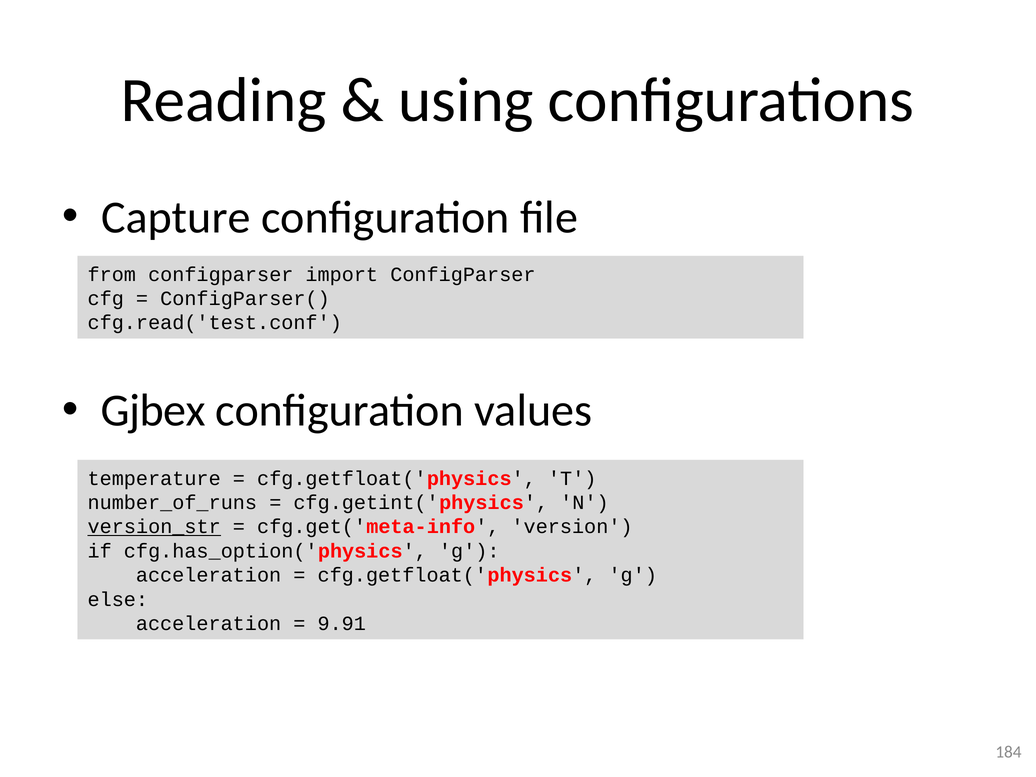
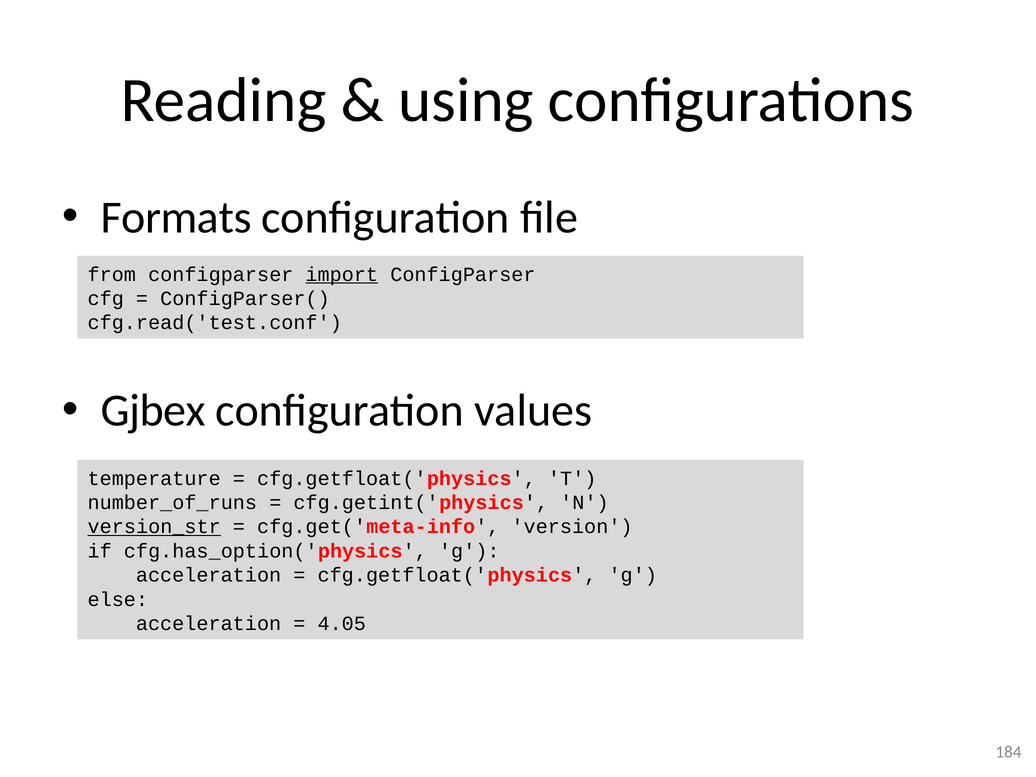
Capture: Capture -> Formats
import underline: none -> present
9.91: 9.91 -> 4.05
